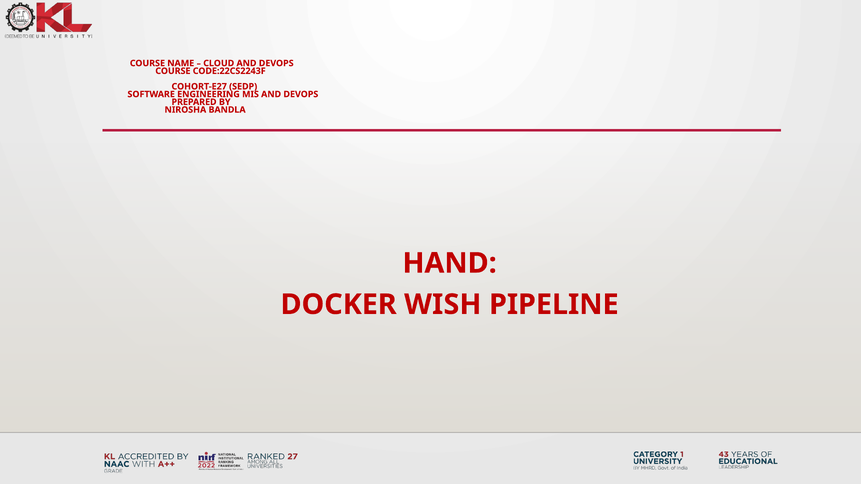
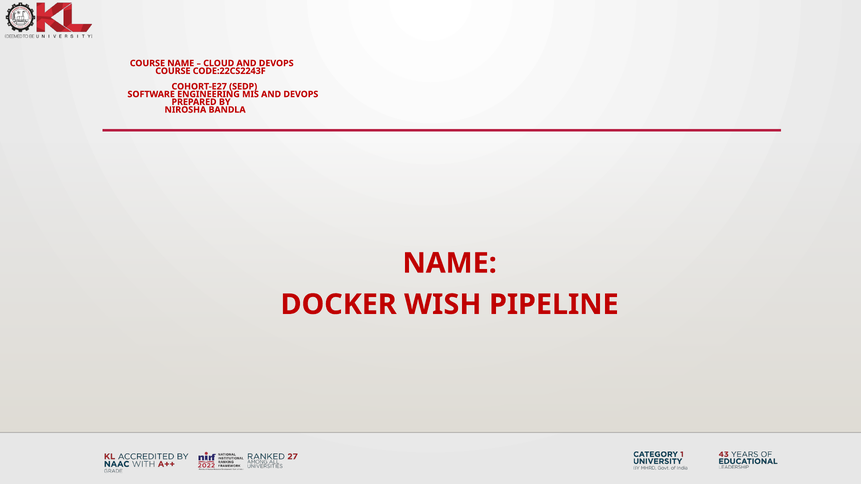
HAND at (450, 263): HAND -> NAME
